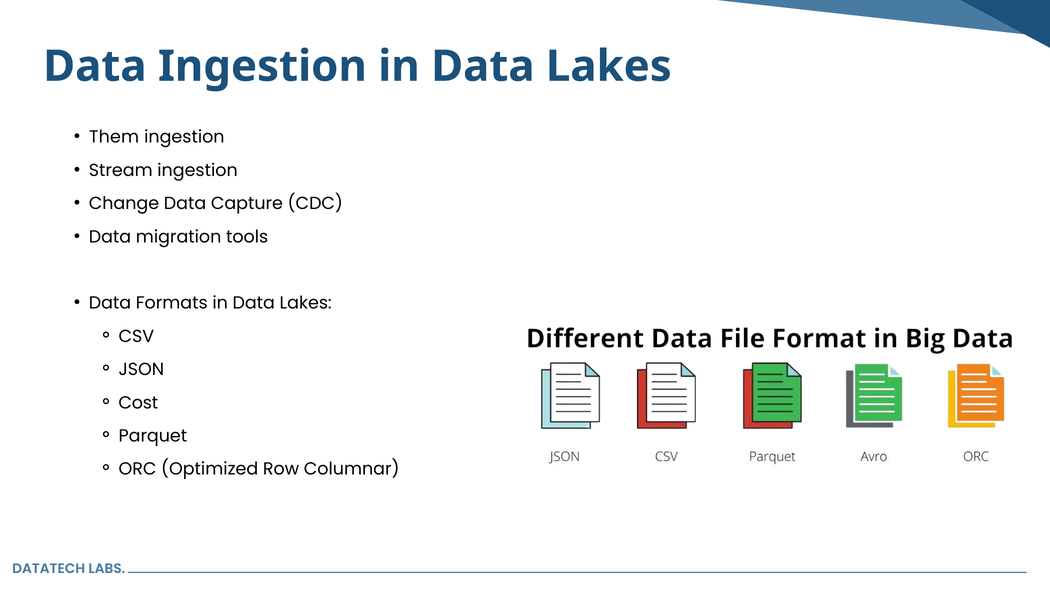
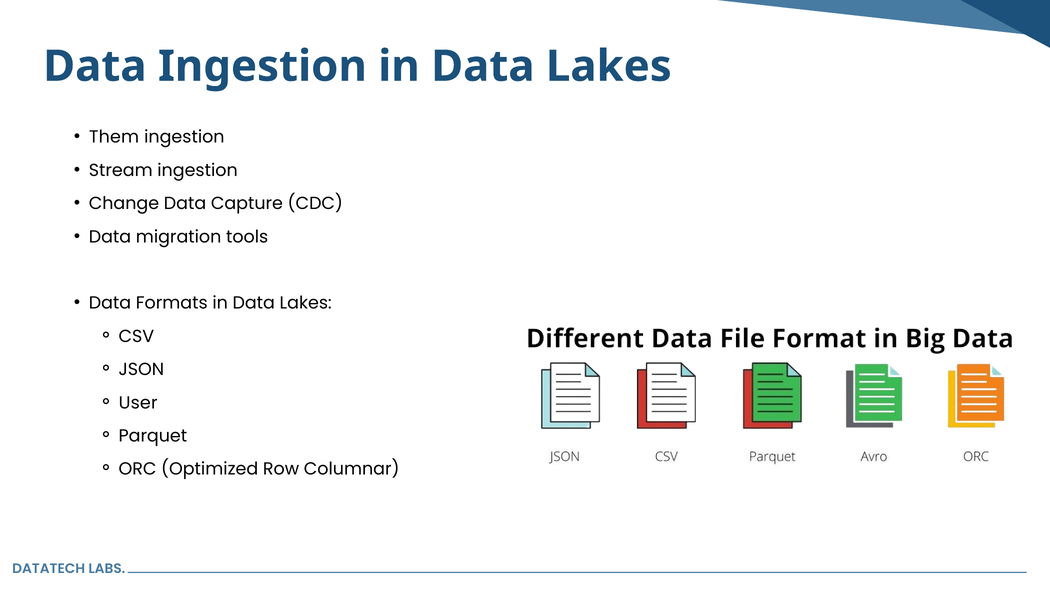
Cost: Cost -> User
